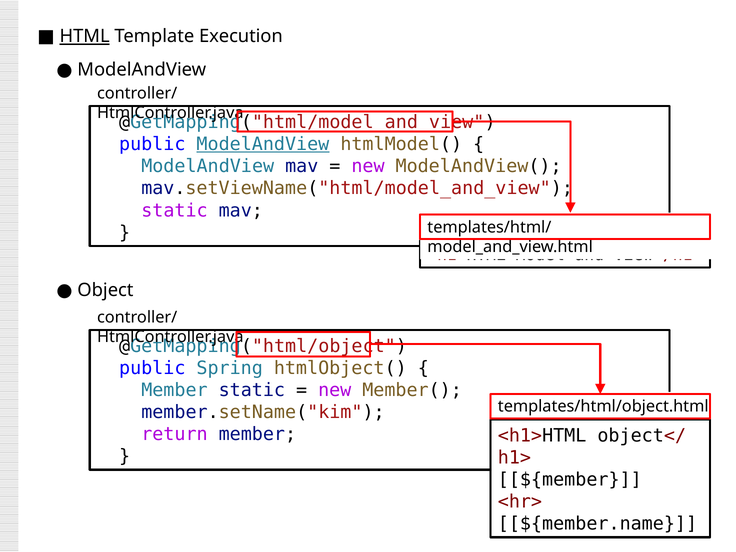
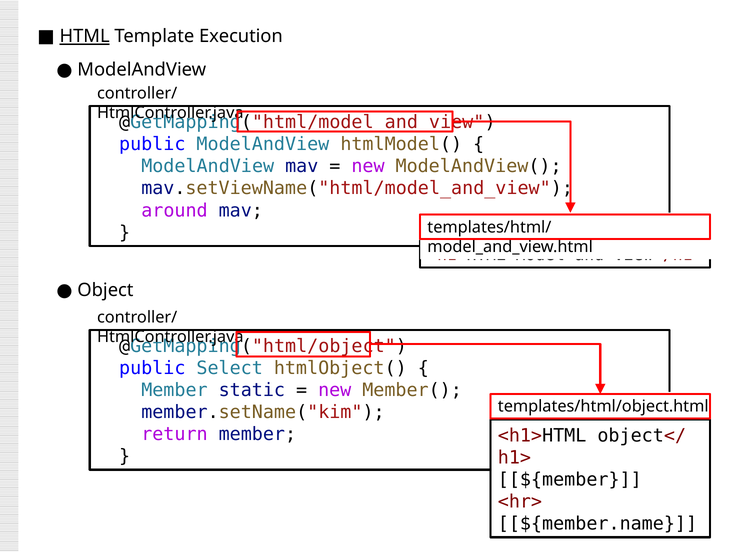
ModelAndView at (263, 144) underline: present -> none
static at (174, 210): static -> around
Spring: Spring -> Select
